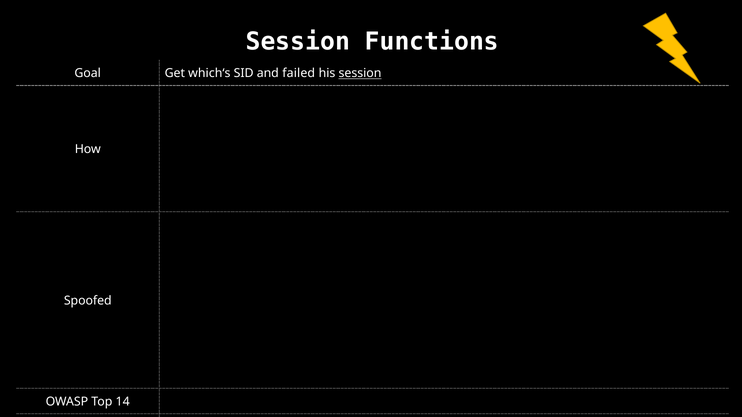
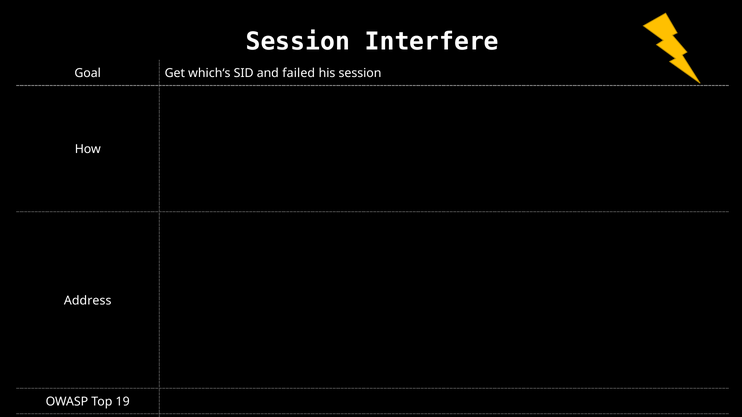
Functions: Functions -> Interfere
session at (360, 73) underline: present -> none
Spoofed: Spoofed -> Address
14: 14 -> 19
